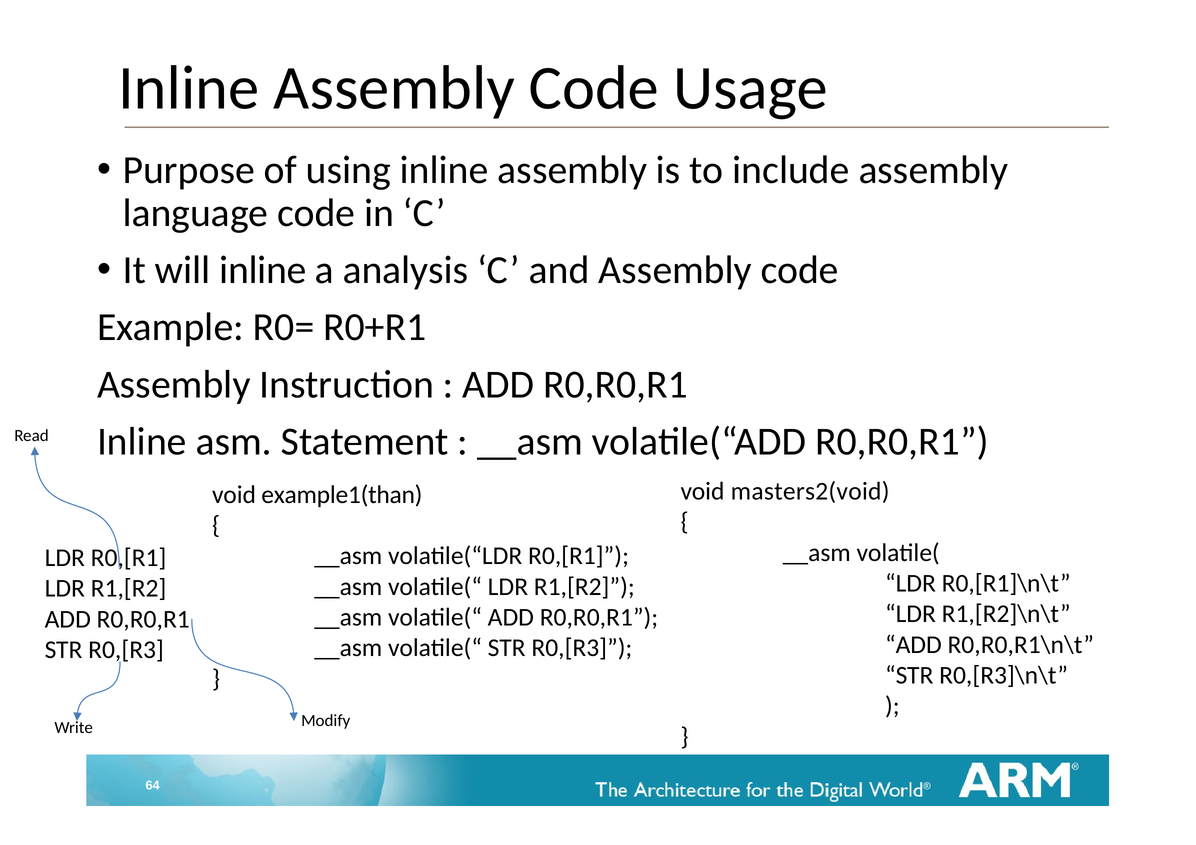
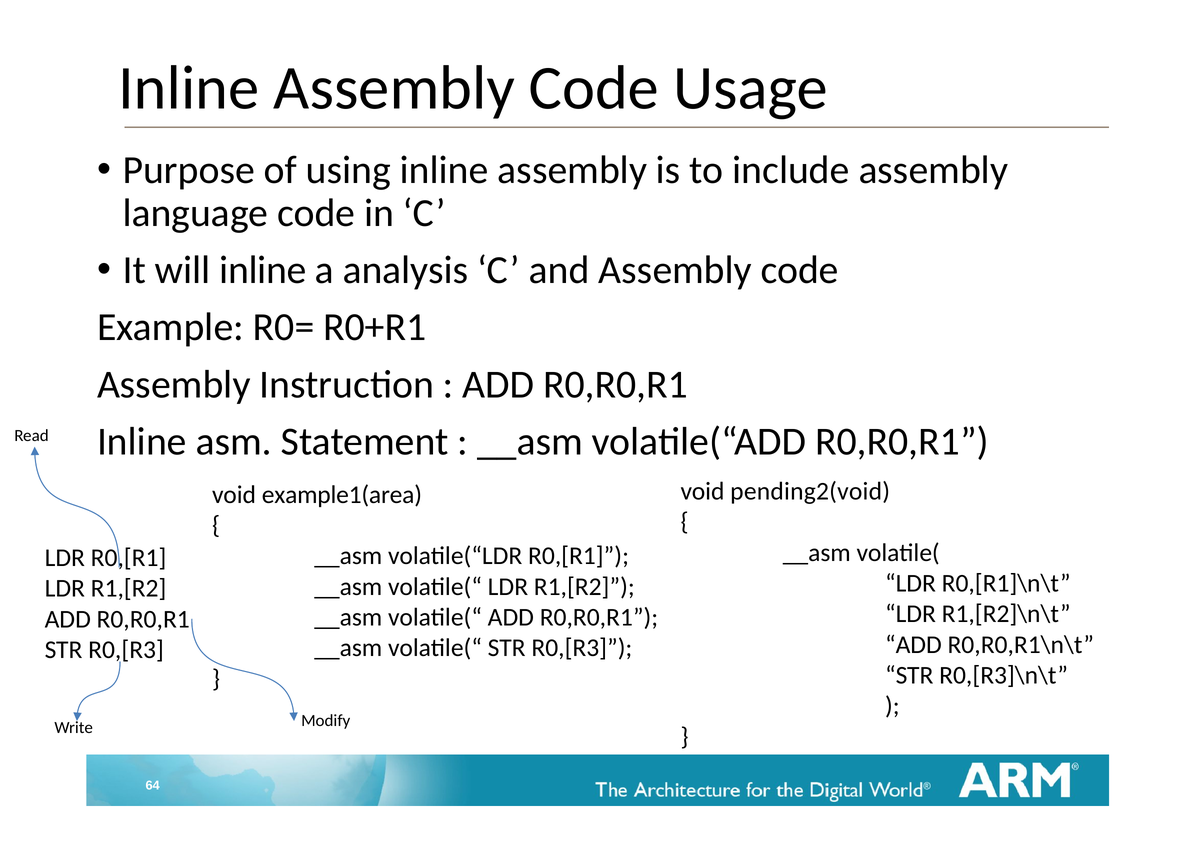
masters2(void: masters2(void -> pending2(void
example1(than: example1(than -> example1(area
